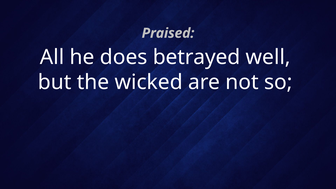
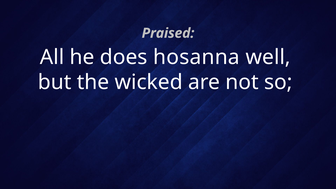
betrayed: betrayed -> hosanna
